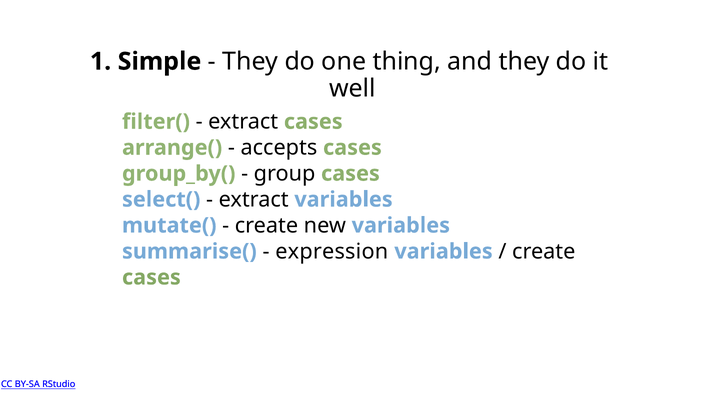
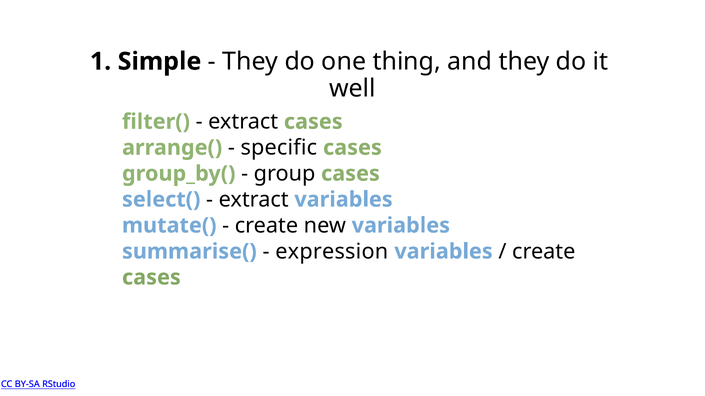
accepts: accepts -> specific
